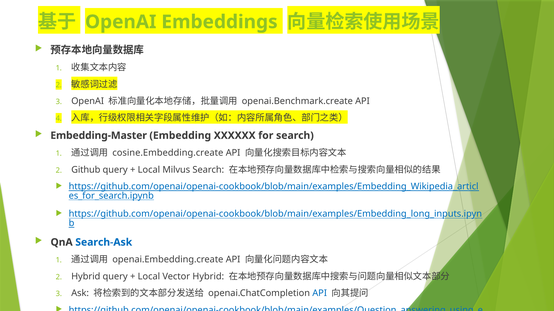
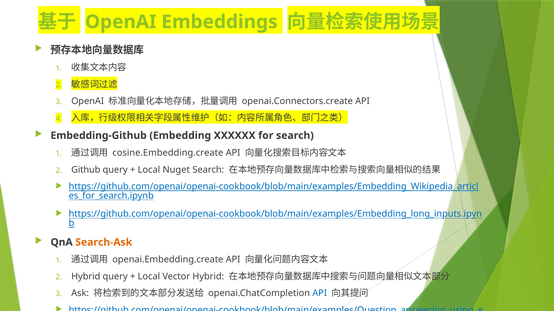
openai.Benchmark.create: openai.Benchmark.create -> openai.Connectors.create
Embedding-Master: Embedding-Master -> Embedding-Github
Milvus: Milvus -> Nuget
Search-Ask colour: blue -> orange
